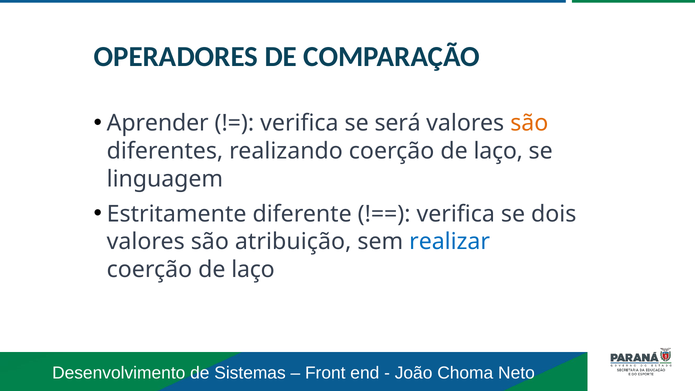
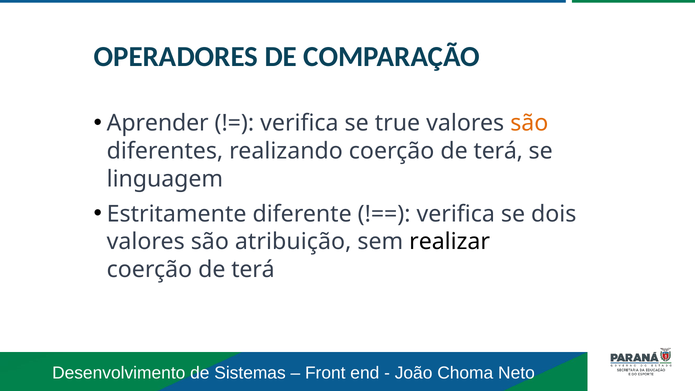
será: será -> true
realizando coerção de laço: laço -> terá
realizar colour: blue -> black
laço at (253, 270): laço -> terá
